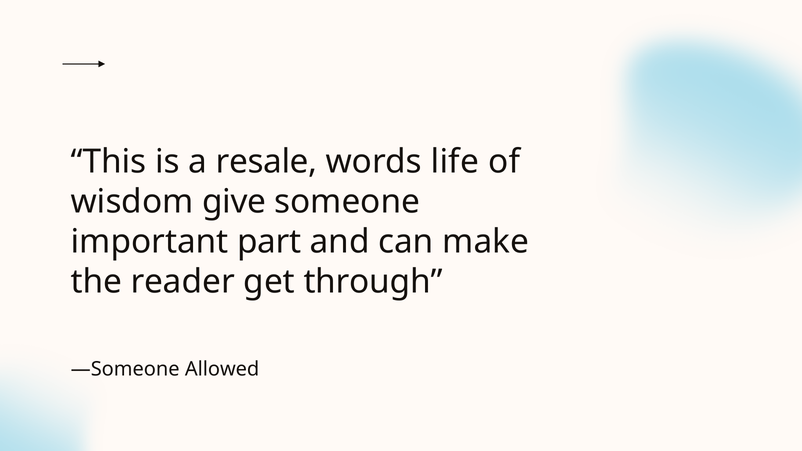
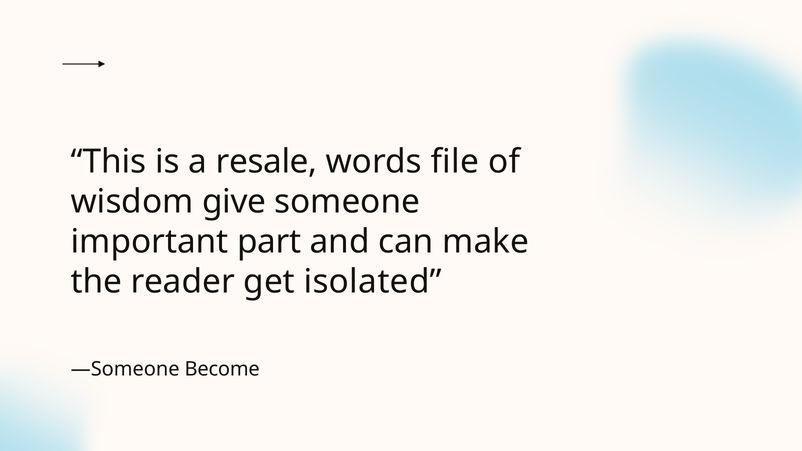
life: life -> file
through: through -> isolated
Allowed: Allowed -> Become
